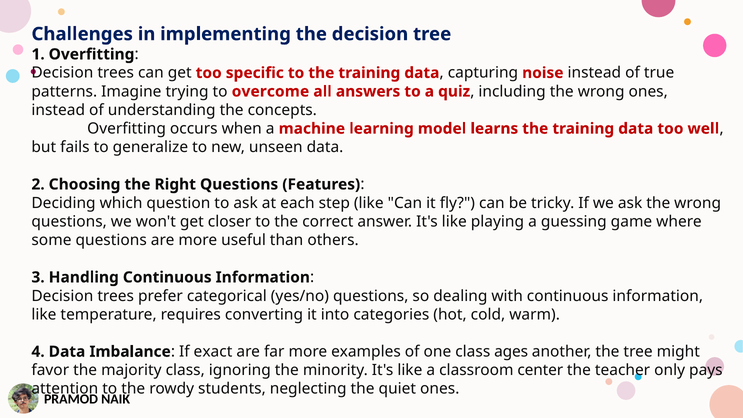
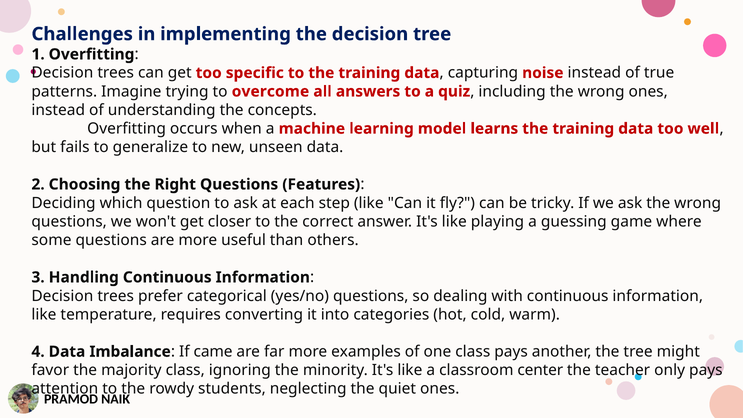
exact: exact -> came
class ages: ages -> pays
